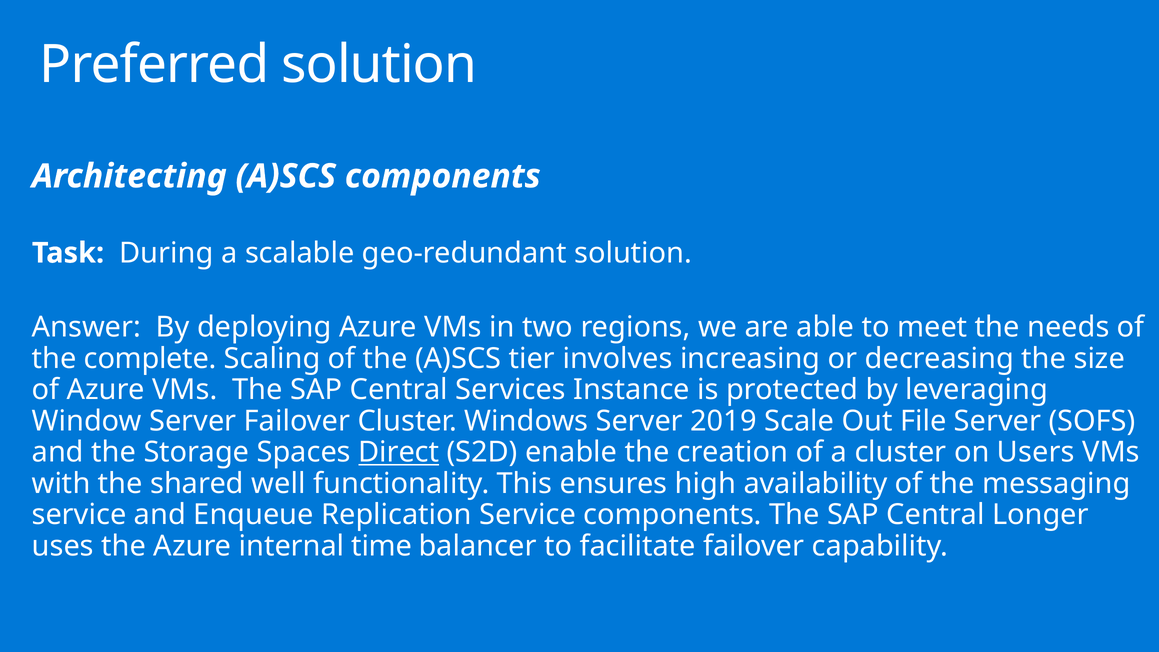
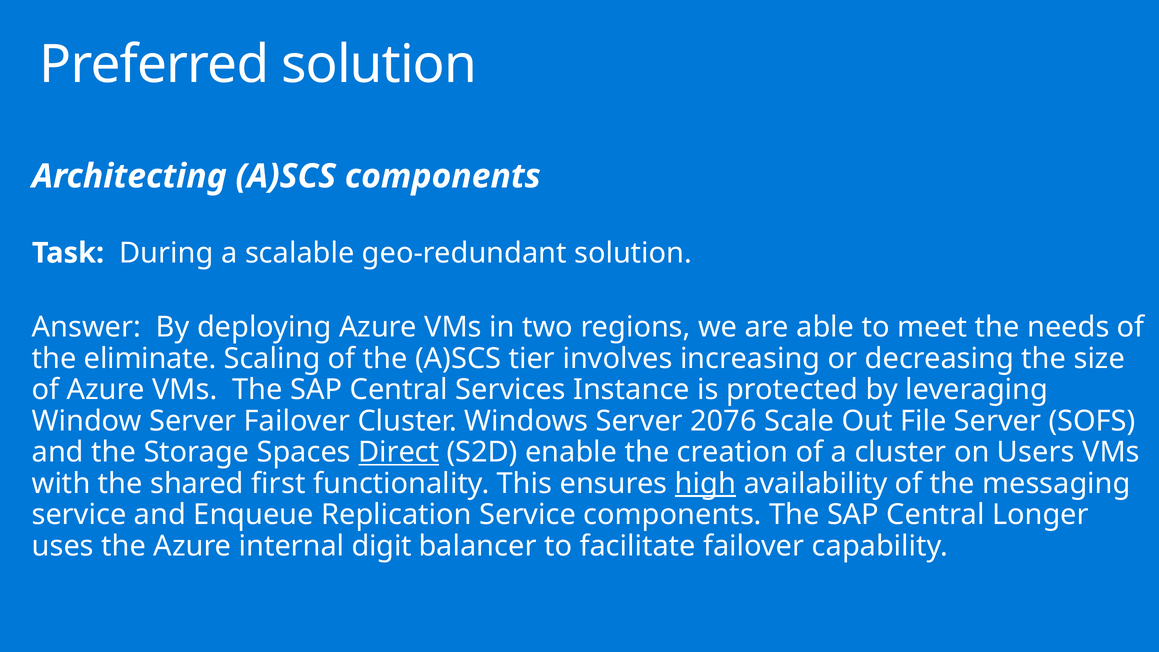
complete: complete -> eliminate
2019: 2019 -> 2076
well: well -> first
high underline: none -> present
time: time -> digit
